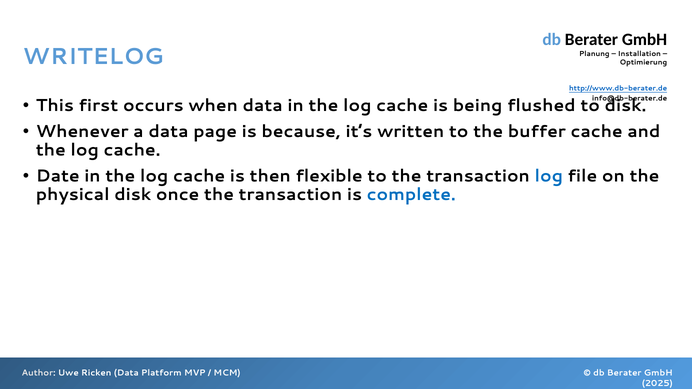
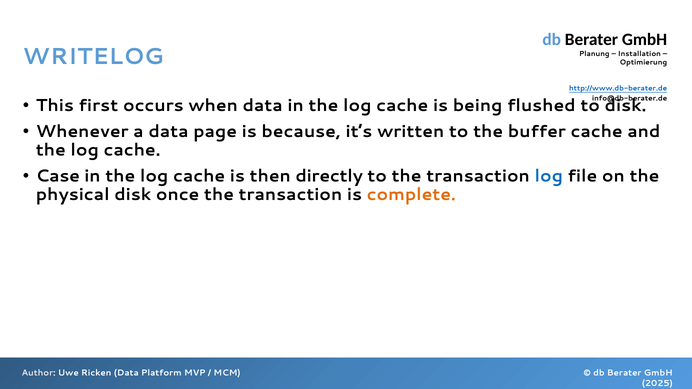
Date: Date -> Case
flexible: flexible -> directly
complete colour: blue -> orange
